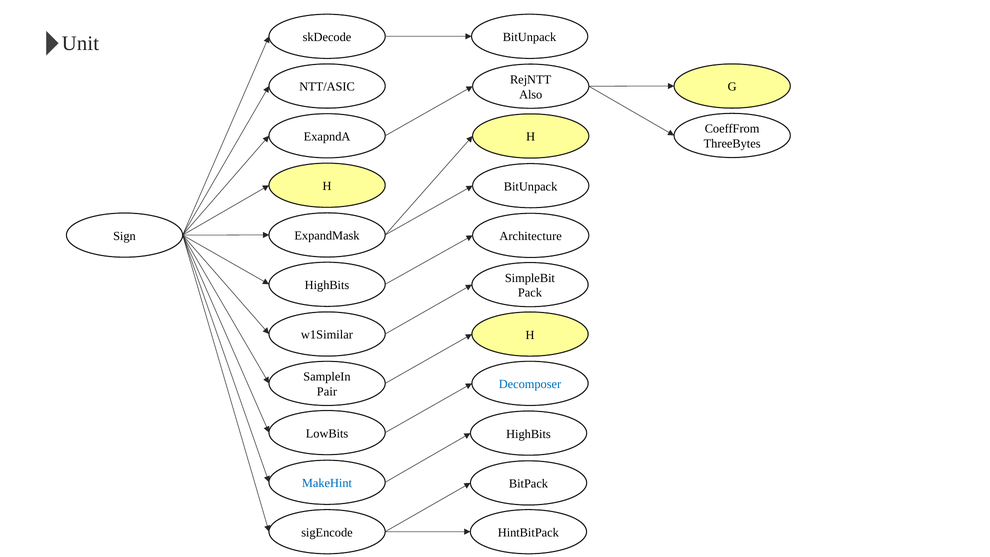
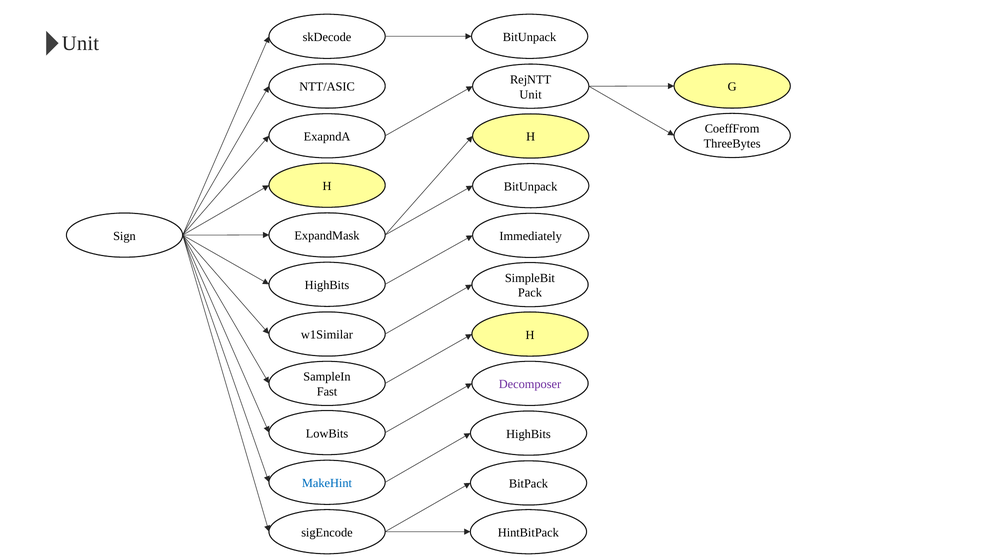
Also at (531, 94): Also -> Unit
Architecture: Architecture -> Immediately
Decomposer colour: blue -> purple
Pair: Pair -> Fast
